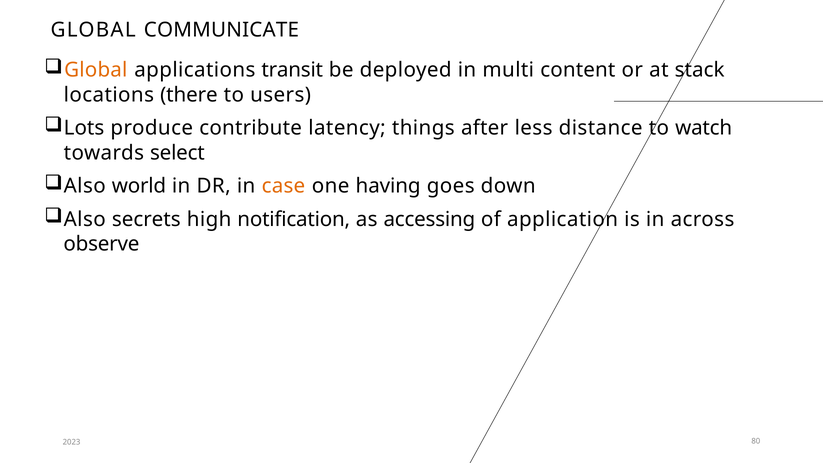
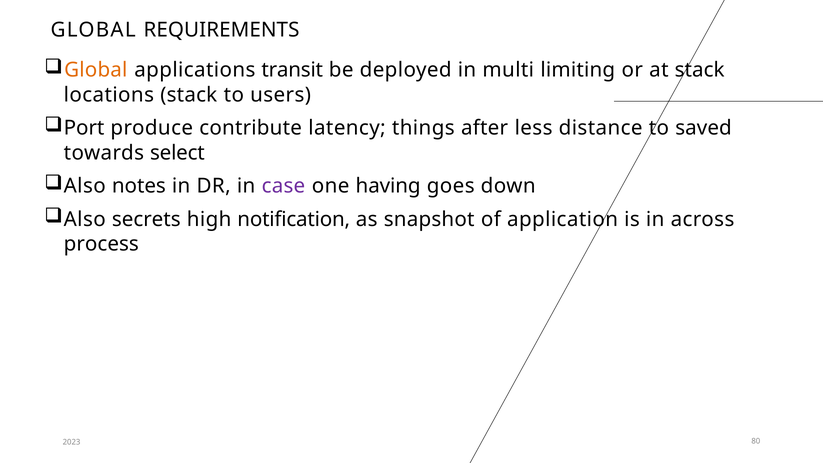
COMMUNICATE: COMMUNICATE -> REQUIREMENTS
content: content -> limiting
locations there: there -> stack
Lots: Lots -> Port
watch: watch -> saved
world: world -> notes
case colour: orange -> purple
accessing: accessing -> snapshot
observe: observe -> process
